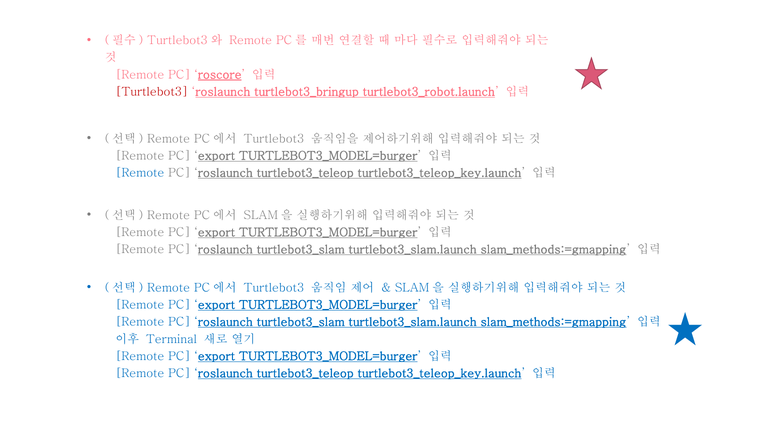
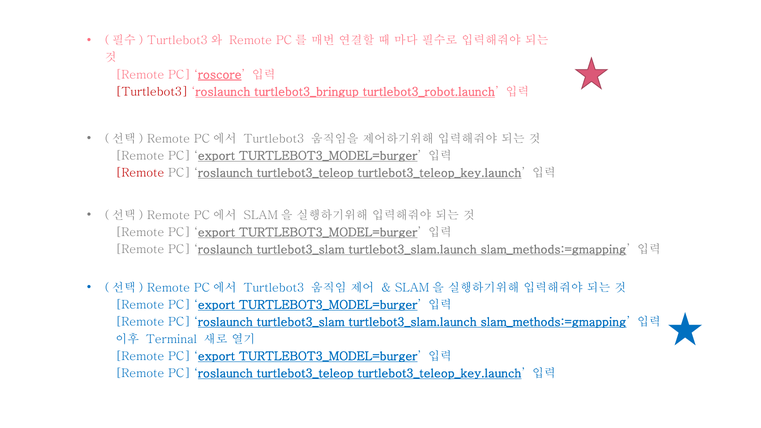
Remote at (140, 173) colour: blue -> red
